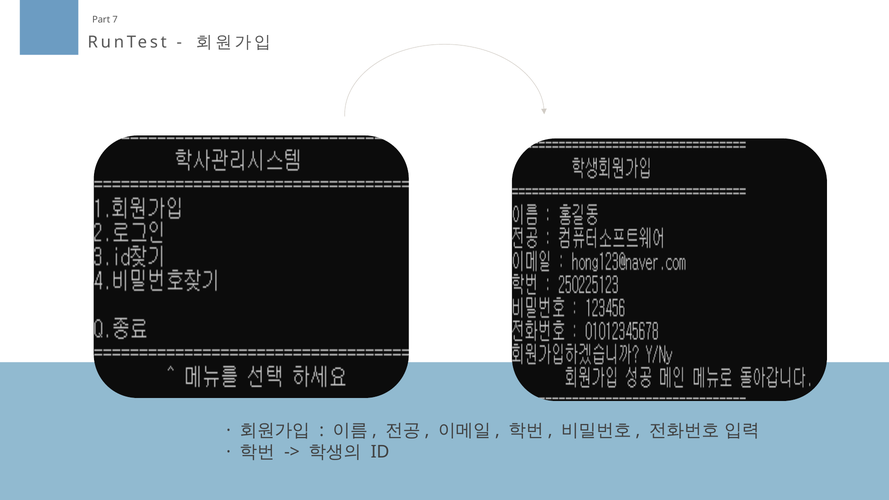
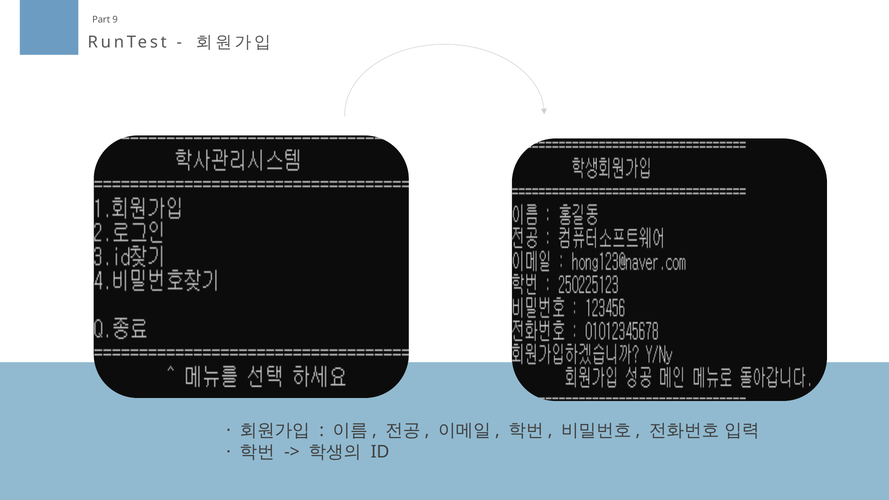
7: 7 -> 9
